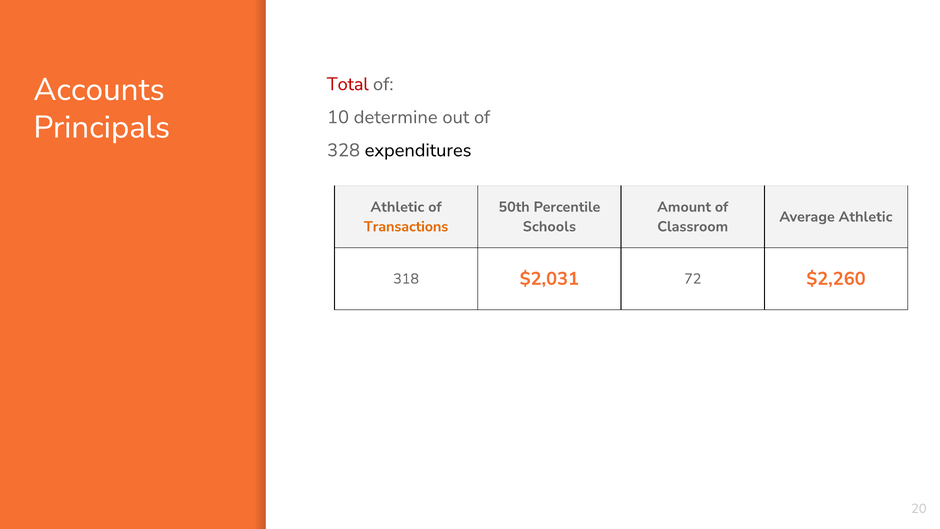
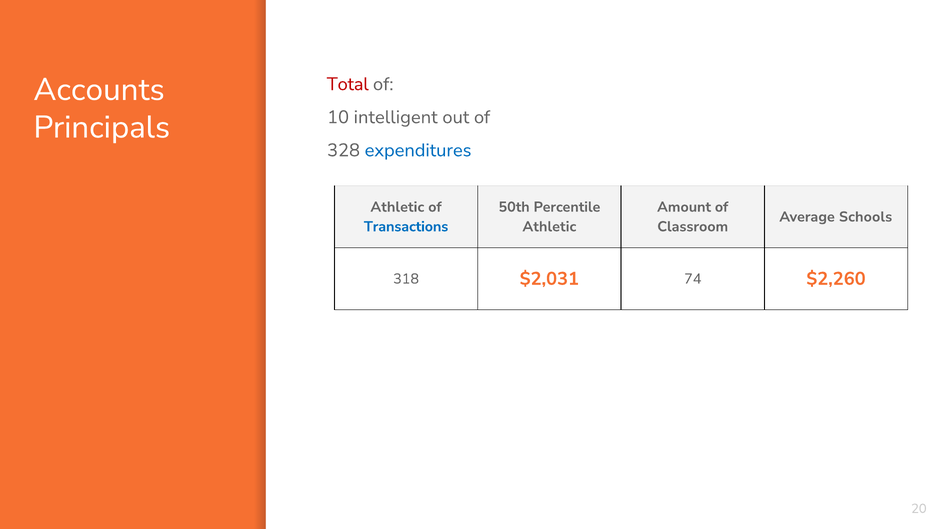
determine: determine -> intelligent
expenditures colour: black -> blue
Average Athletic: Athletic -> Schools
Transactions colour: orange -> blue
Schools at (549, 226): Schools -> Athletic
72: 72 -> 74
